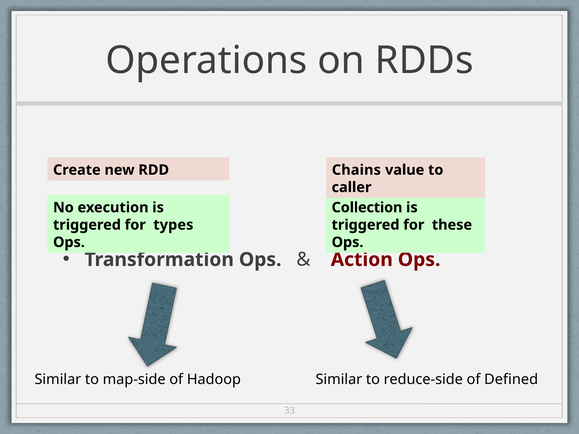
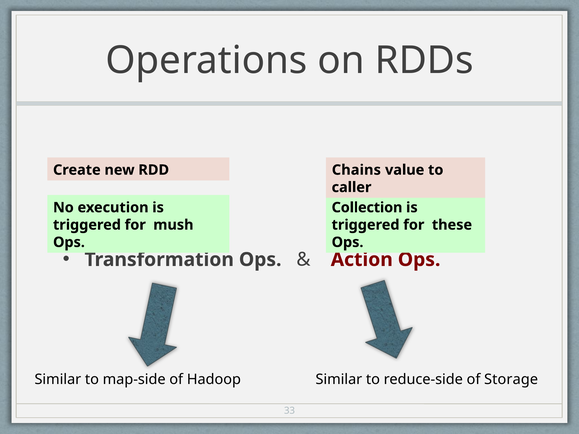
types: types -> mush
Defined: Defined -> Storage
